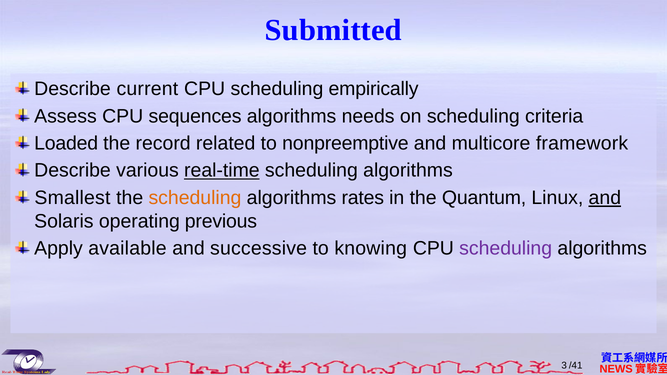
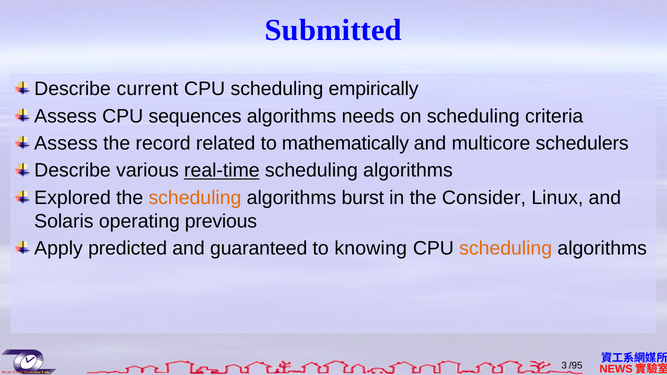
Loaded at (66, 143): Loaded -> Assess
nonpreemptive: nonpreemptive -> mathematically
framework: framework -> schedulers
Smallest: Smallest -> Explored
rates: rates -> burst
Quantum: Quantum -> Consider
and at (605, 198) underline: present -> none
available: available -> predicted
successive: successive -> guaranteed
scheduling at (506, 249) colour: purple -> orange
/41: /41 -> /95
